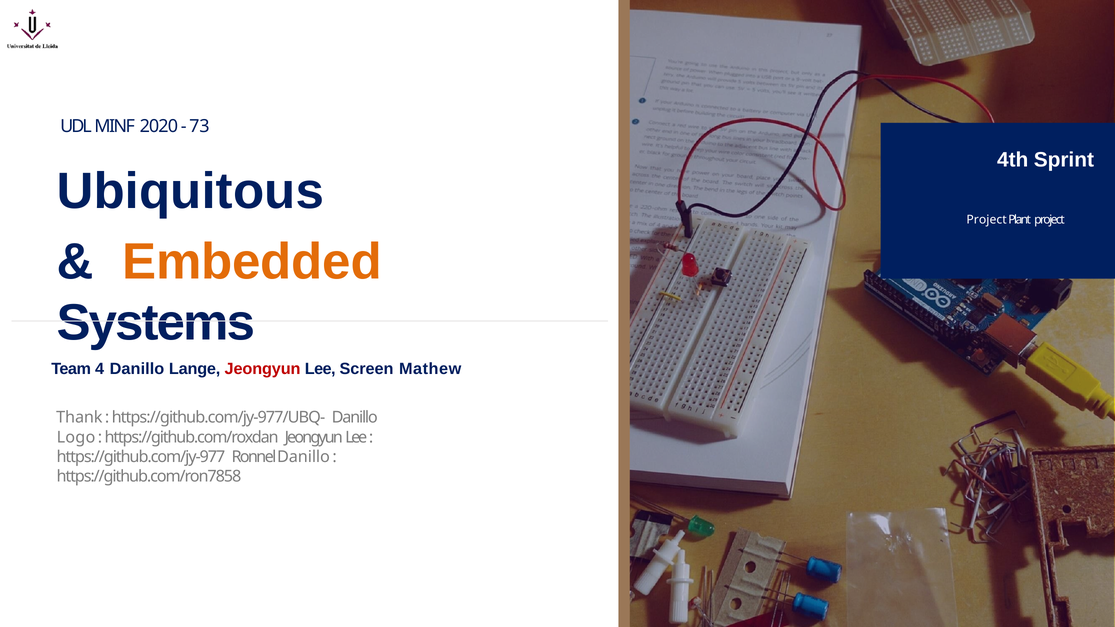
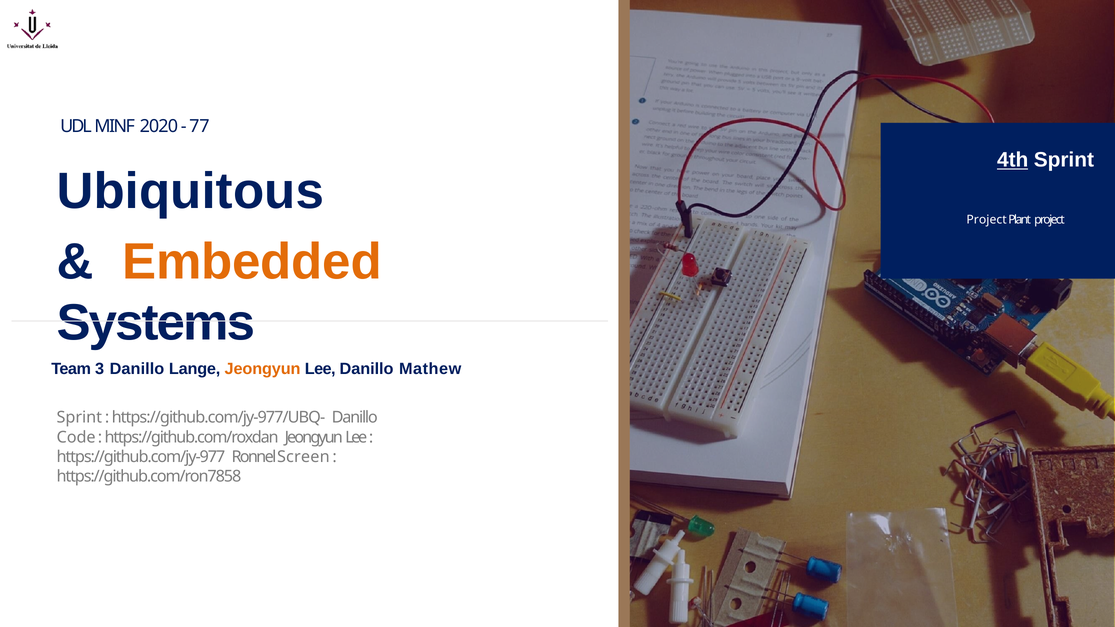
73: 73 -> 77
4th underline: none -> present
4: 4 -> 3
Jeongyun at (263, 369) colour: red -> orange
Lee Screen: Screen -> Danillo
Thank at (79, 418): Thank -> Sprint
Logo: Logo -> Code
Ronnel Danillo: Danillo -> Screen
